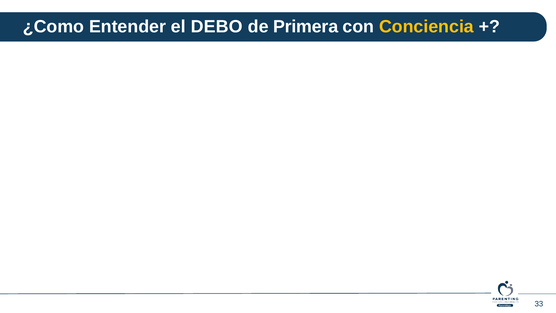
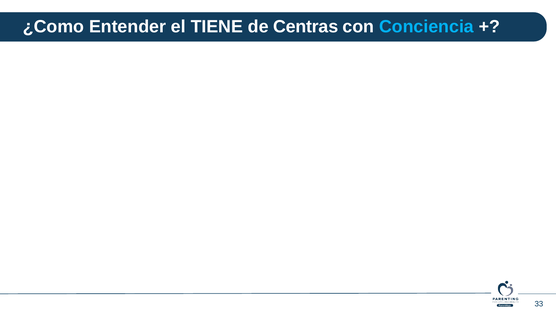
DEBO: DEBO -> TIENE
Primera: Primera -> Centras
Conciencia colour: yellow -> light blue
